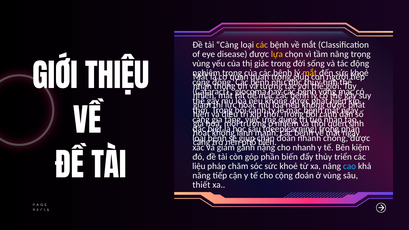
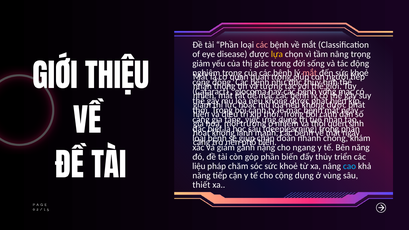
tài Càng: Càng -> Phần
các at (262, 45) colour: yellow -> pink
vùng at (201, 64): vùng -> giảm
mắt at (310, 73) colour: yellow -> pink
được at (360, 138): được -> khám
cho nhanh: nhanh -> ngang
Bên kiệm: kiệm -> năng
cộng đoán: đoán -> dụng
